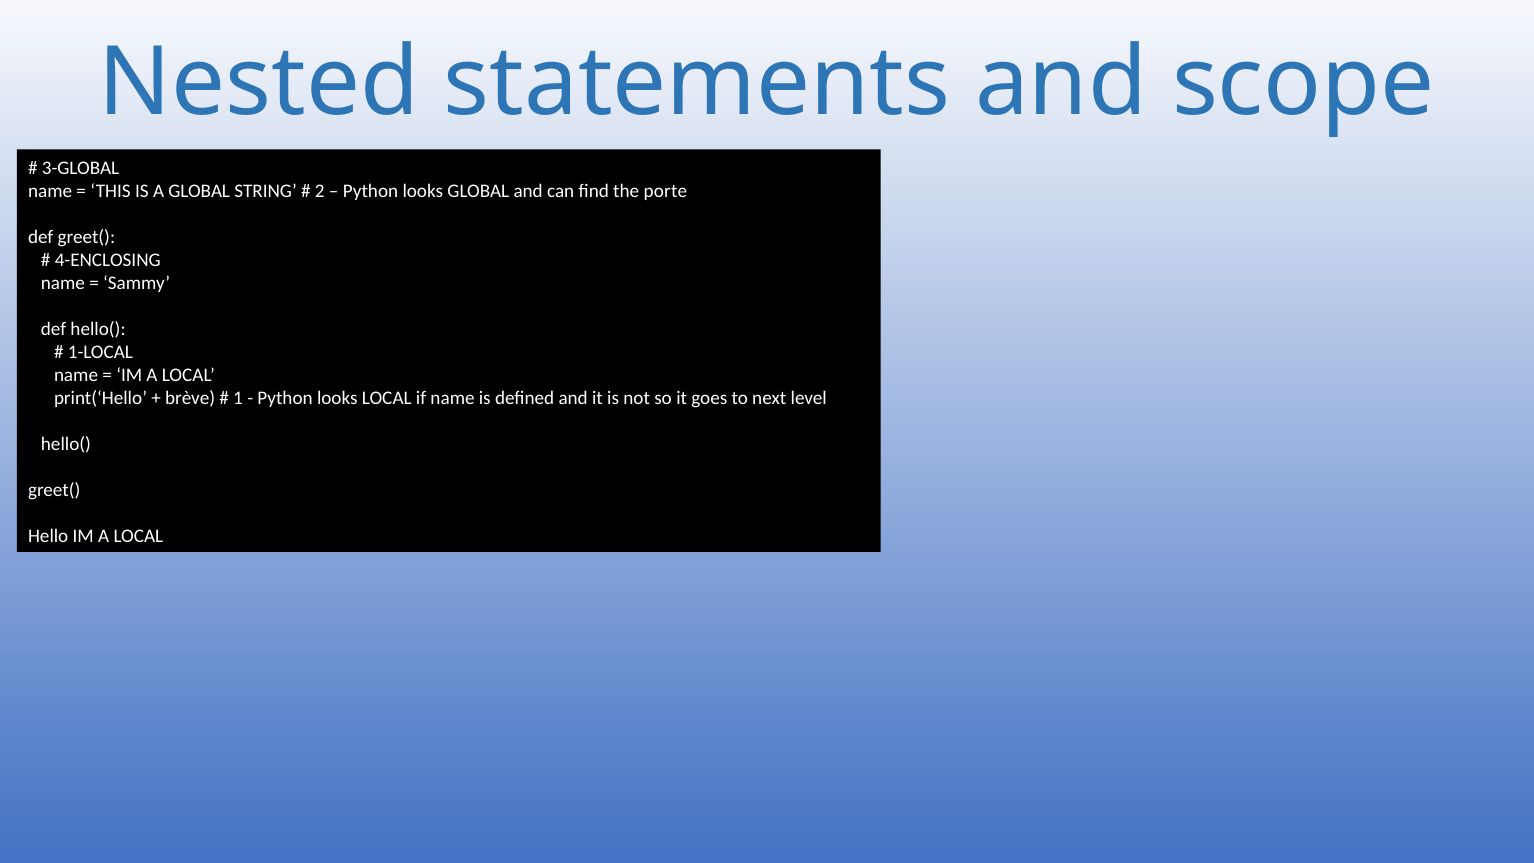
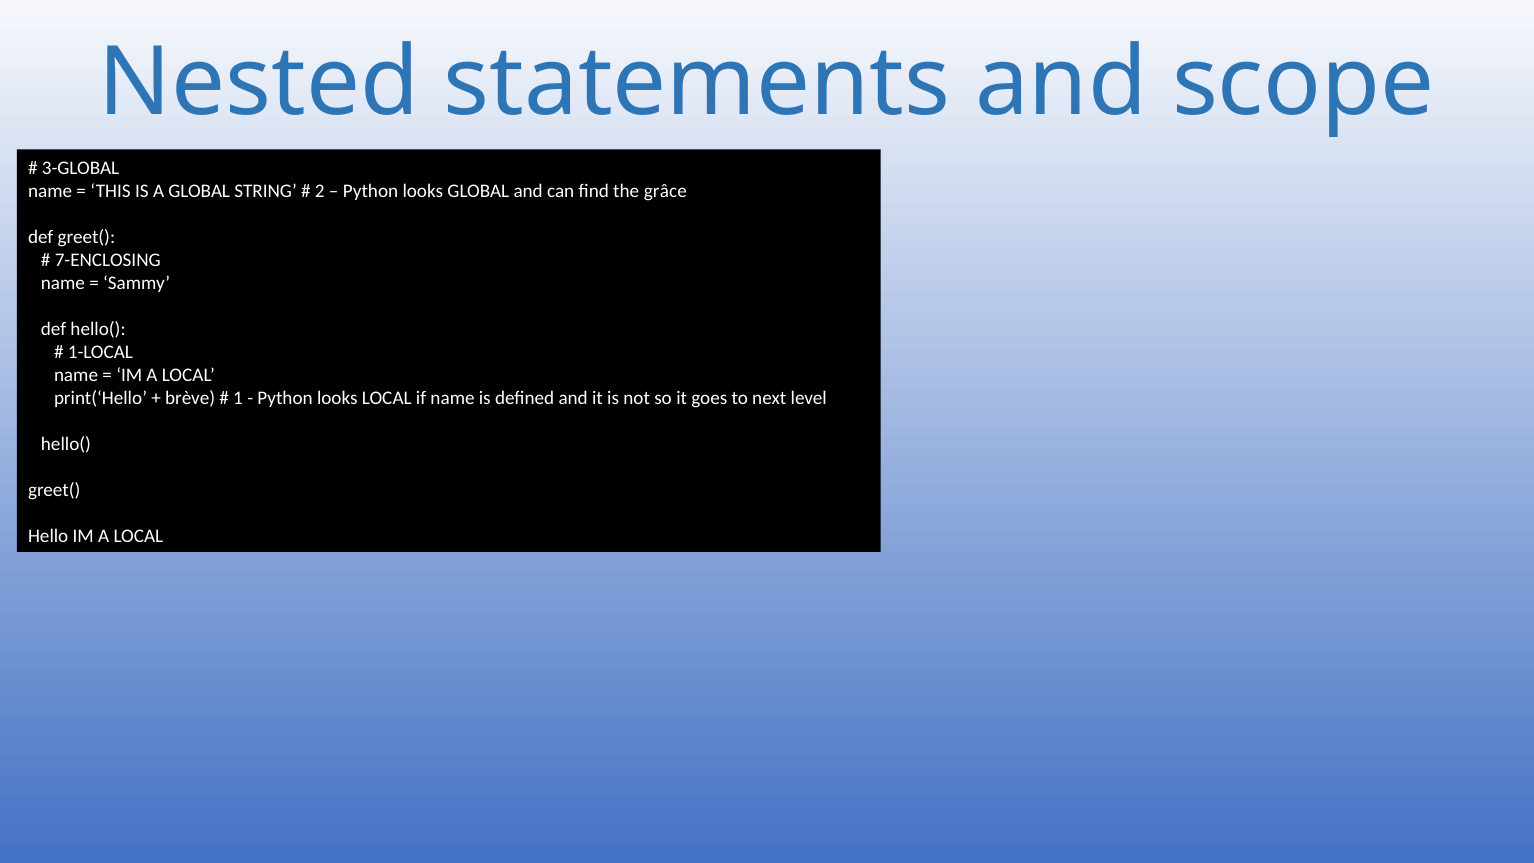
porte: porte -> grâce
4-ENCLOSING: 4-ENCLOSING -> 7-ENCLOSING
